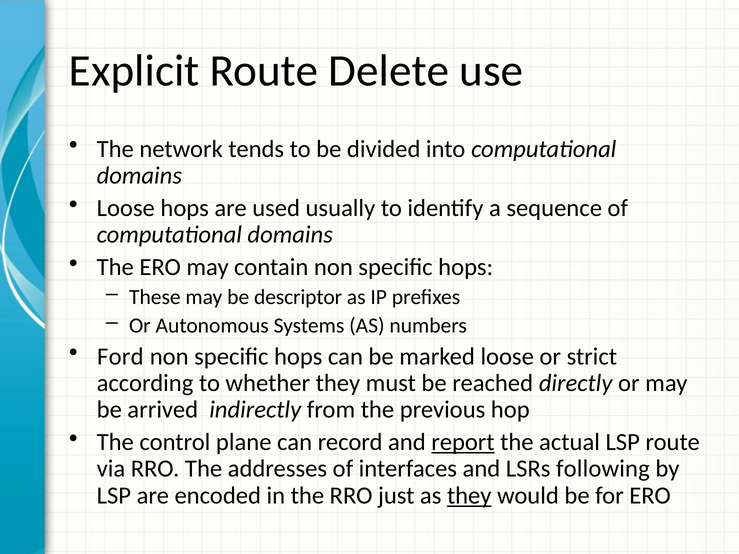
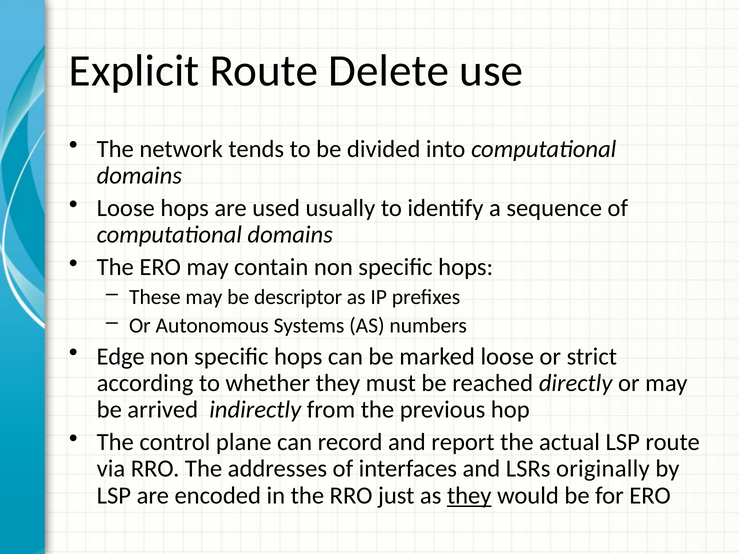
Ford: Ford -> Edge
report underline: present -> none
following: following -> originally
